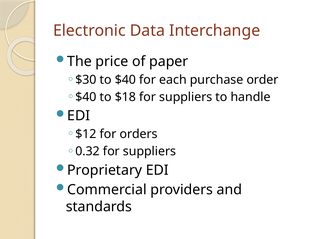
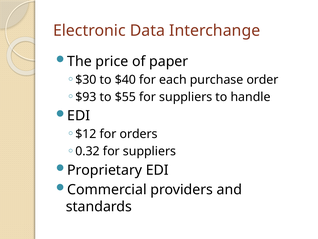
$40 at (86, 97): $40 -> $93
$18: $18 -> $55
